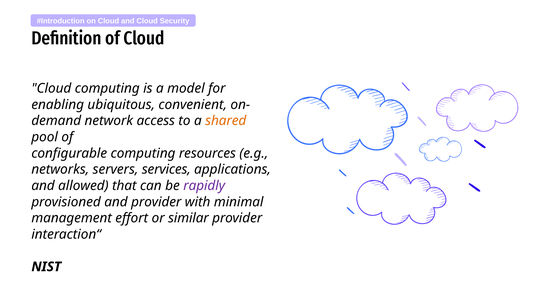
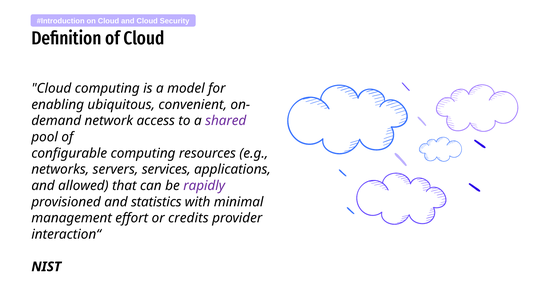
shared colour: orange -> purple
and provider: provider -> statistics
similar: similar -> credits
